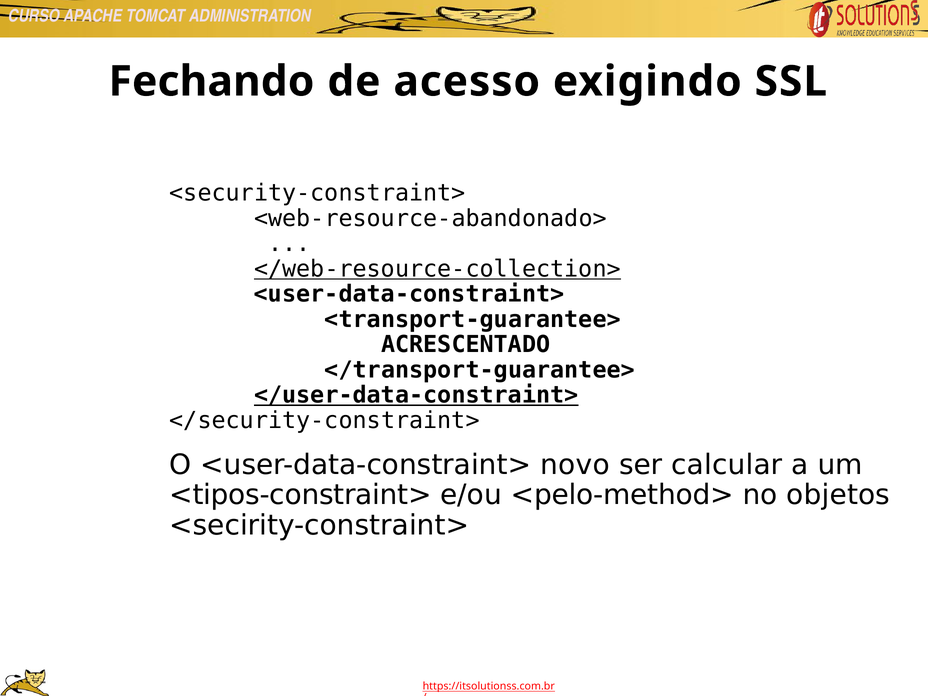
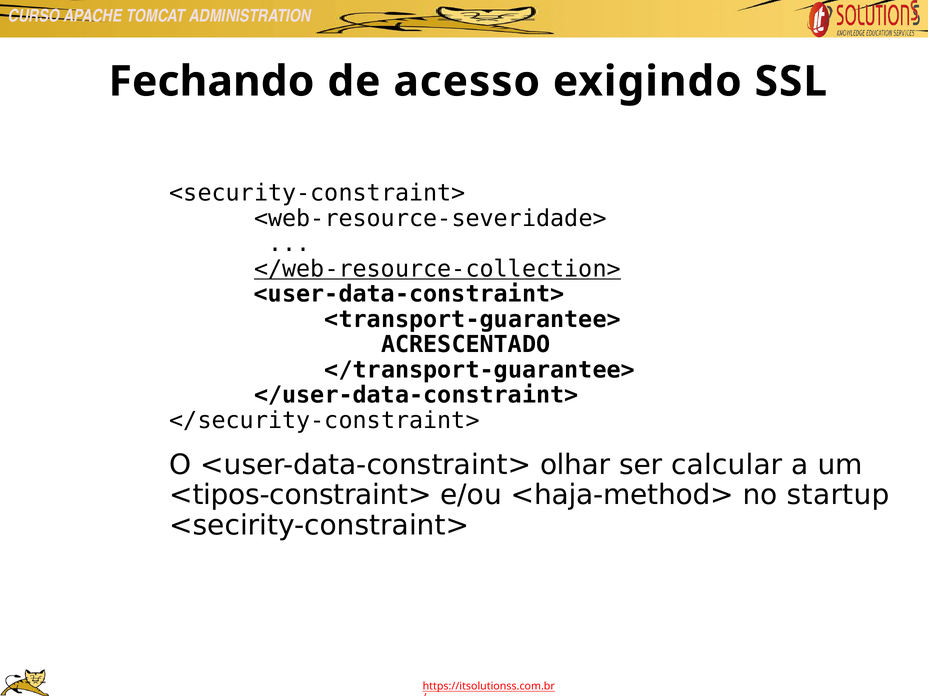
<web-resource-abandonado>: <web-resource-abandonado> -> <web-resource-severidade>
</user-data-constraint> underline: present -> none
novo: novo -> olhar
<pelo-method>: <pelo-method> -> <haja-method>
objetos: objetos -> startup
